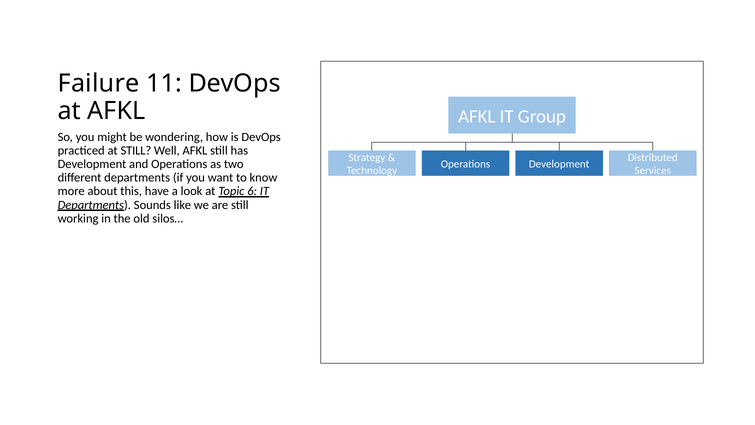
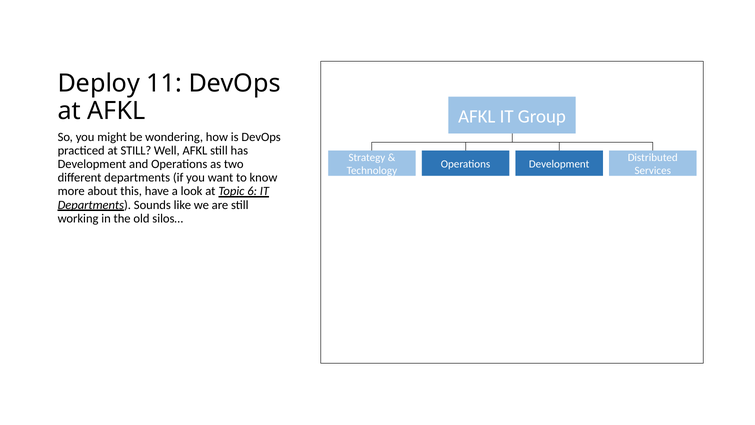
Failure: Failure -> Deploy
